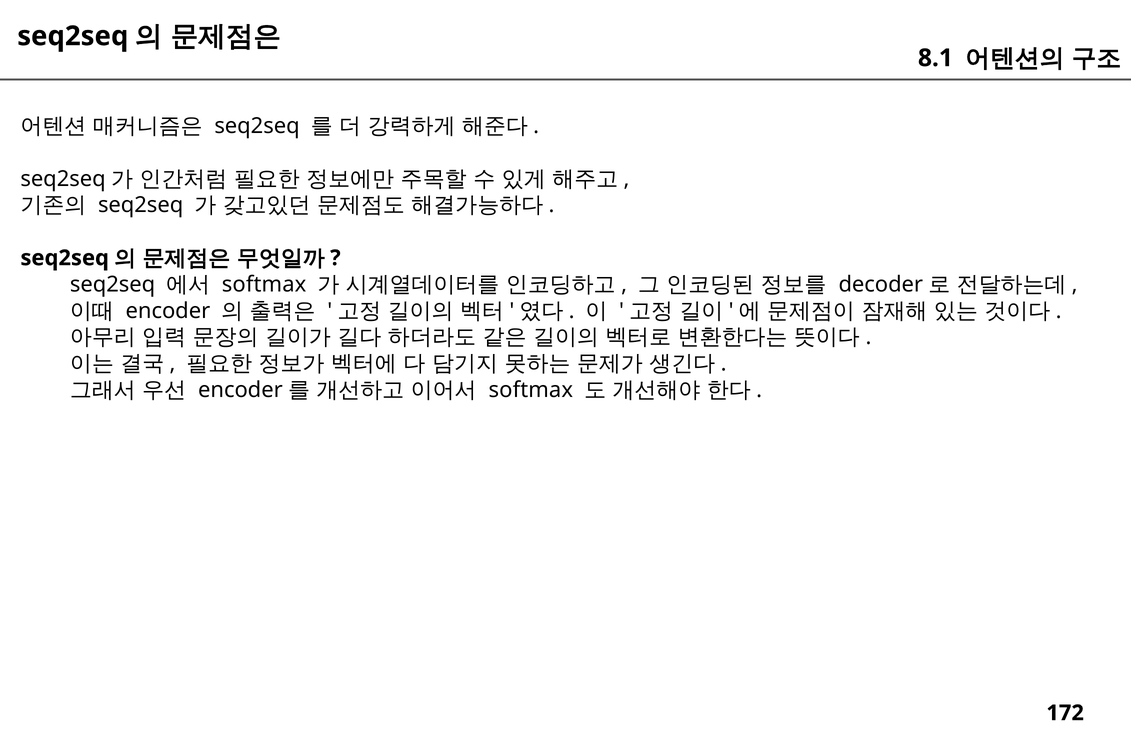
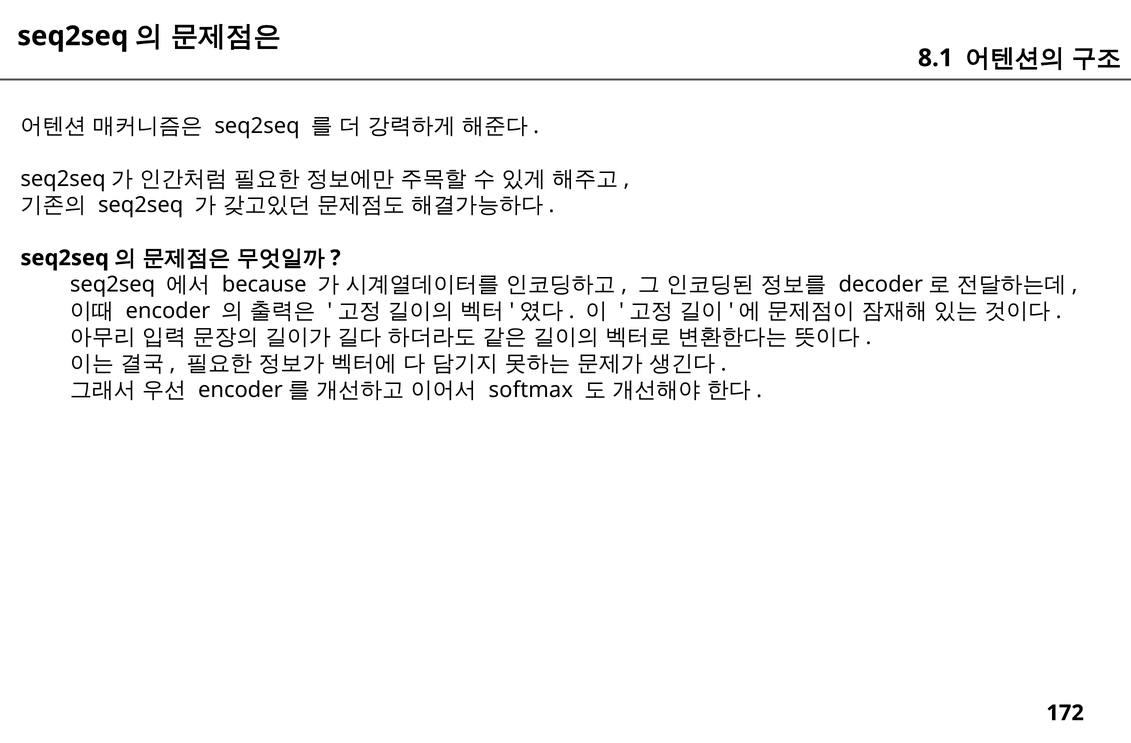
softmax at (264, 284): softmax -> because
